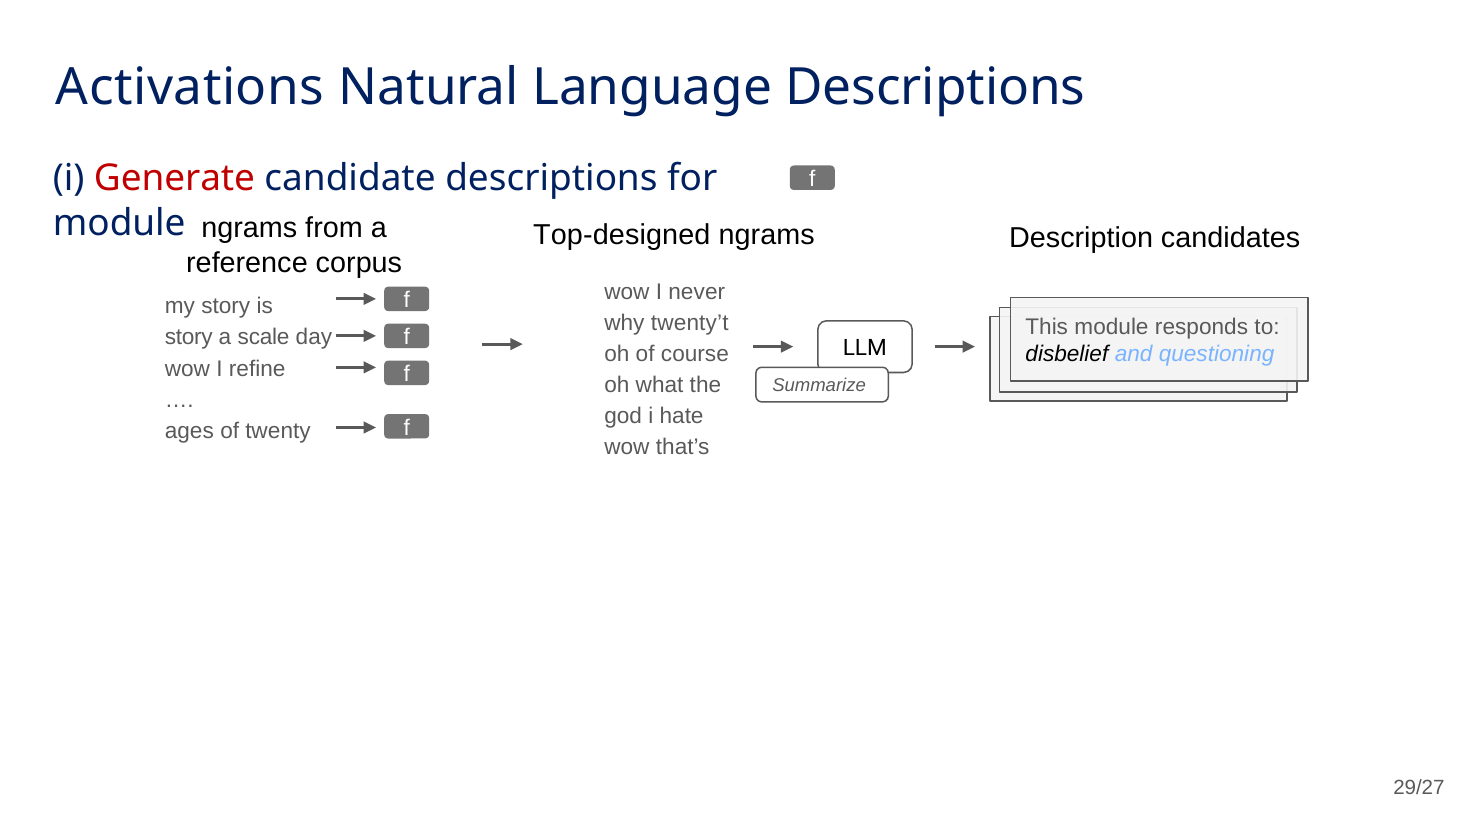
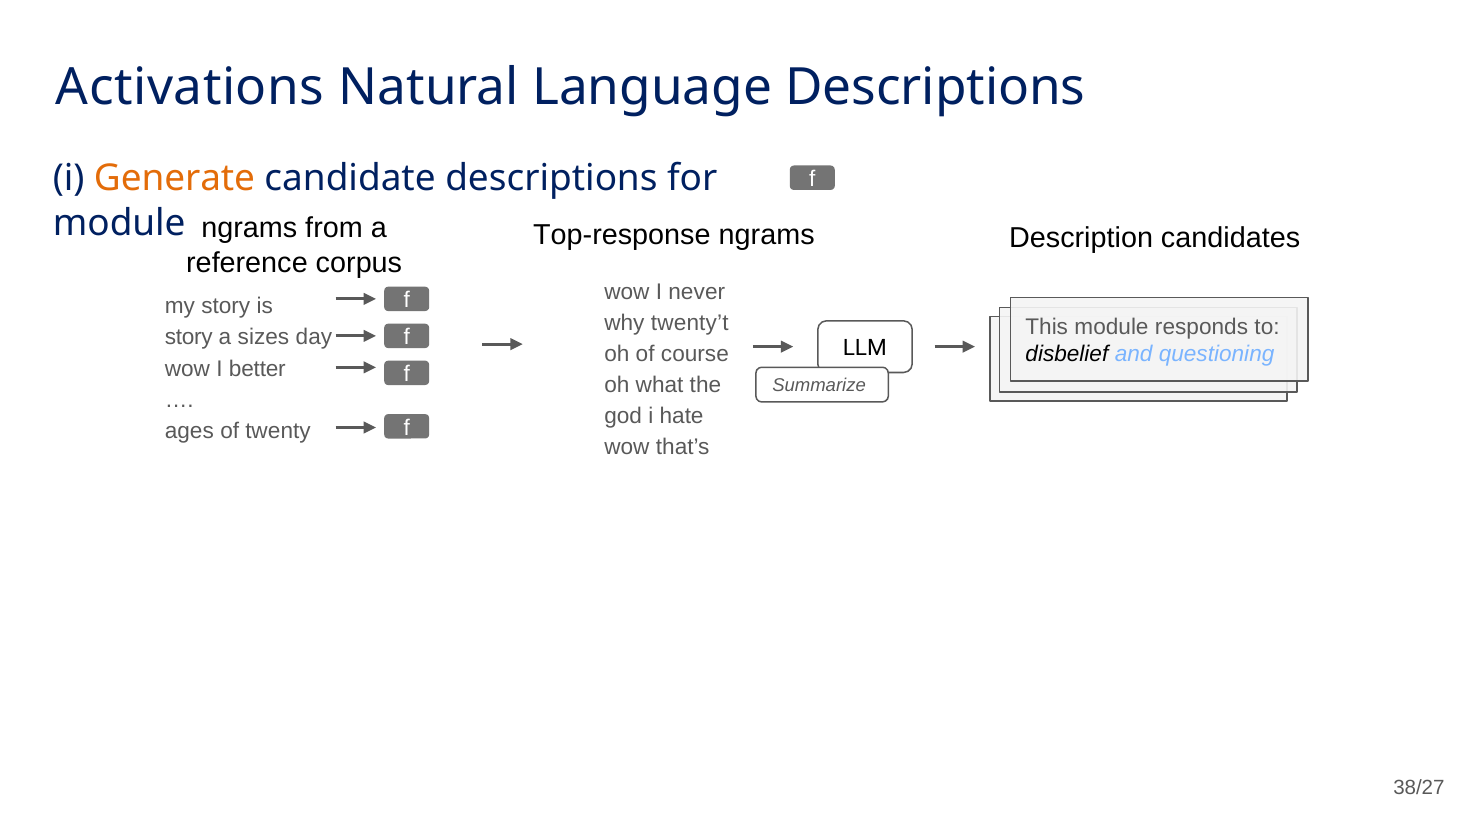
Generate colour: red -> orange
Top-designed: Top-designed -> Top-response
scale: scale -> sizes
refine: refine -> better
29/27: 29/27 -> 38/27
